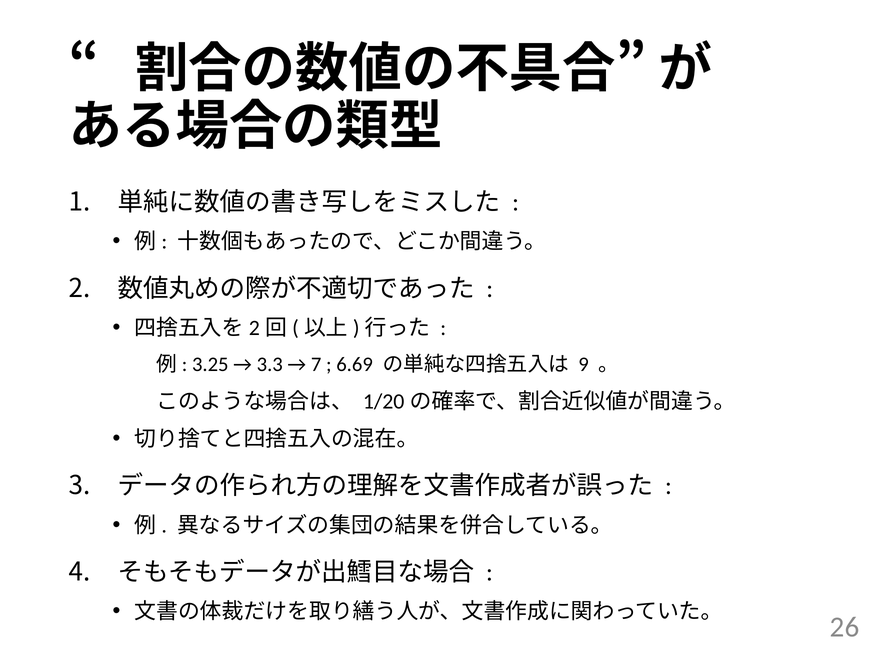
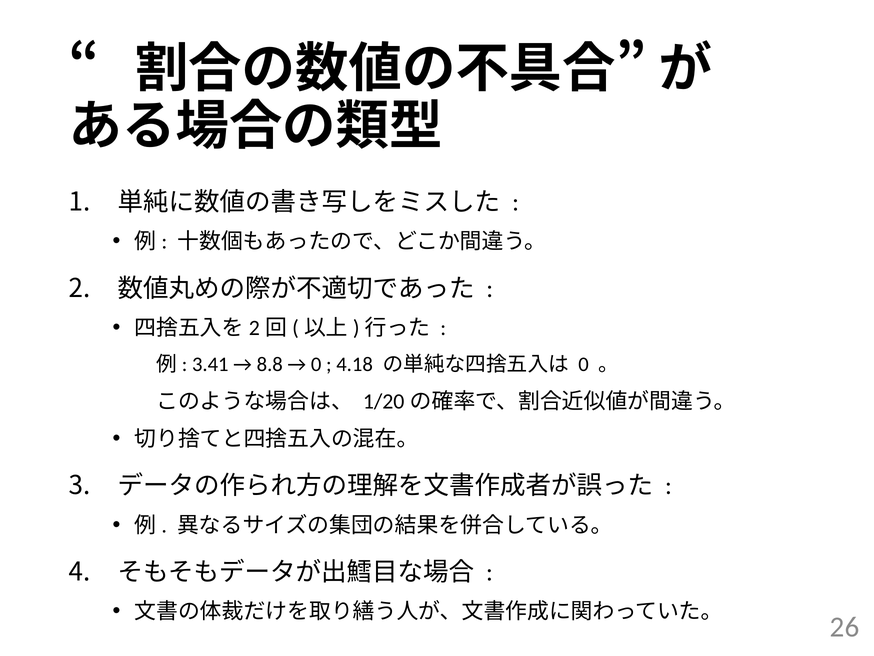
3.25: 3.25 -> 3.41
3.3: 3.3 -> 8.8
7 at (316, 364): 7 -> 0
6.69: 6.69 -> 4.18
9 at (584, 364): 9 -> 0
